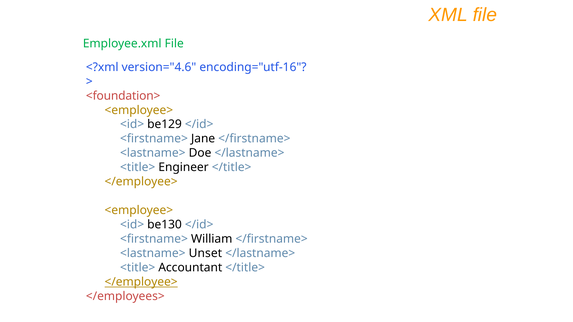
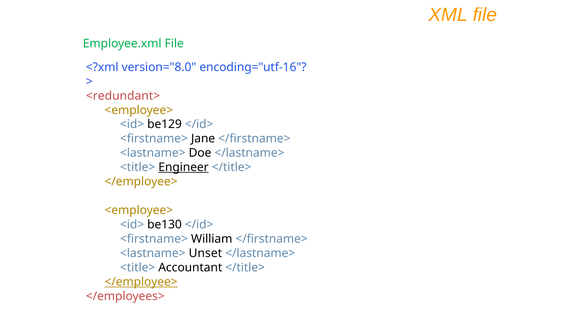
version="4.6: version="4.6 -> version="8.0
<foundation>: <foundation> -> <redundant>
Engineer underline: none -> present
